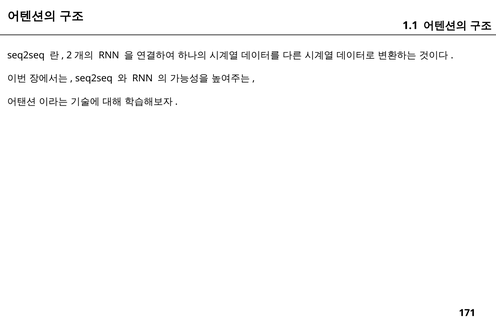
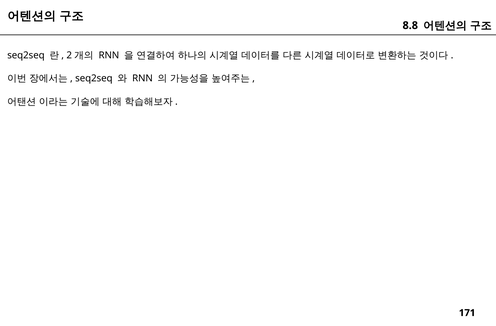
1.1: 1.1 -> 8.8
